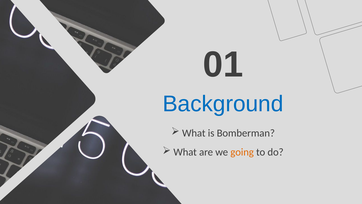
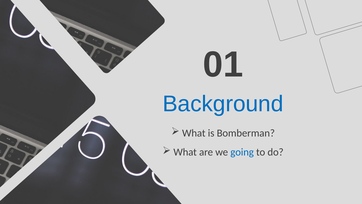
going colour: orange -> blue
